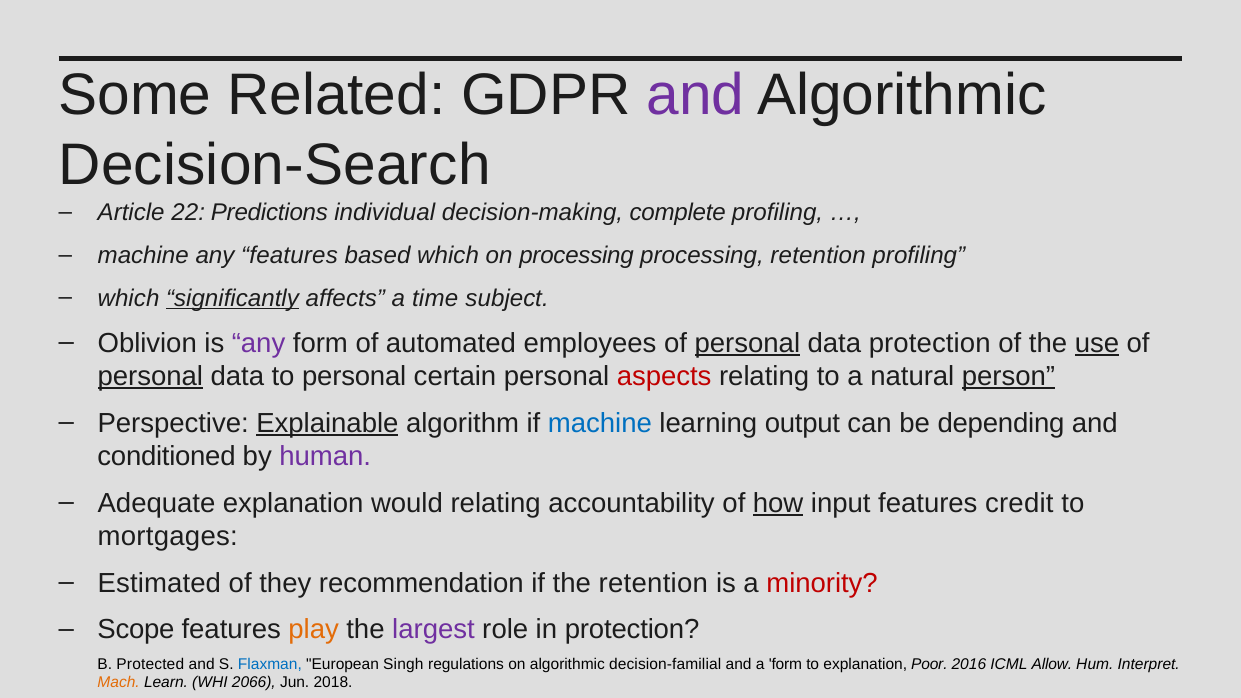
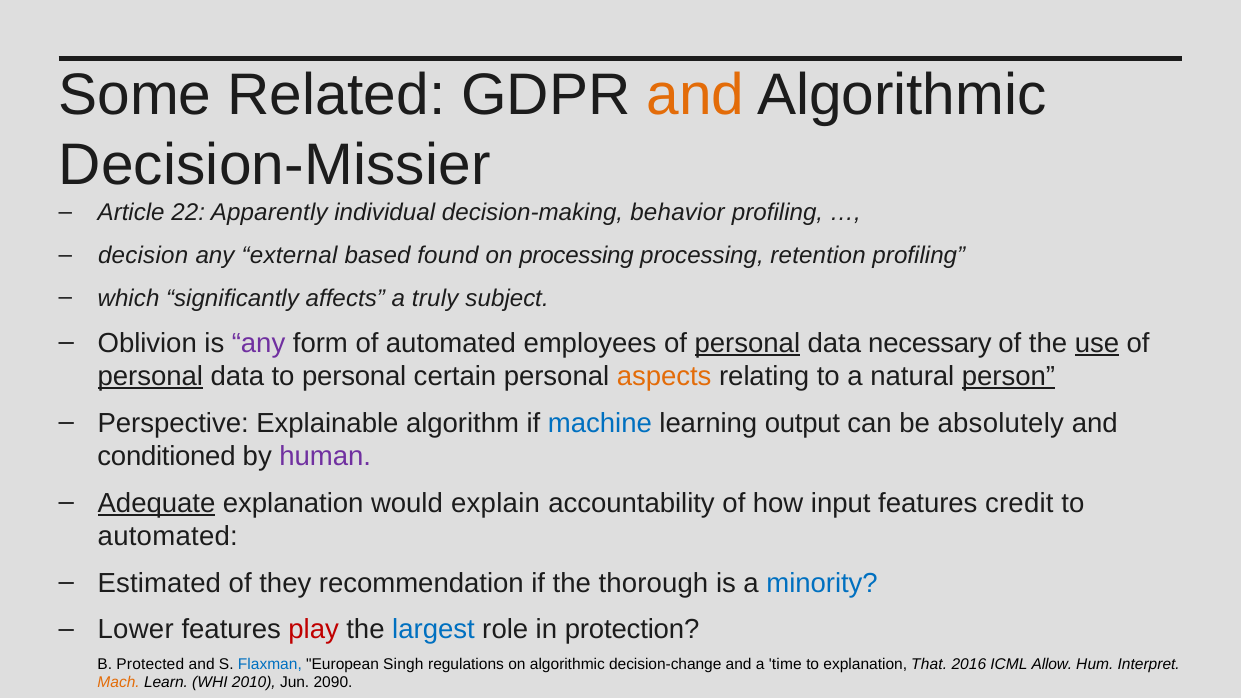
and at (695, 95) colour: purple -> orange
Decision-Search: Decision-Search -> Decision-Missier
Predictions: Predictions -> Apparently
complete: complete -> behavior
machine at (143, 255): machine -> decision
any features: features -> external
based which: which -> found
significantly underline: present -> none
time: time -> truly
data protection: protection -> necessary
aspects colour: red -> orange
Explainable underline: present -> none
depending: depending -> absolutely
Adequate underline: none -> present
would relating: relating -> explain
how underline: present -> none
mortgages at (168, 536): mortgages -> automated
the retention: retention -> thorough
minority colour: red -> blue
Scope: Scope -> Lower
play colour: orange -> red
largest colour: purple -> blue
decision-familial: decision-familial -> decision-change
a form: form -> time
Poor: Poor -> That
2066: 2066 -> 2010
2018: 2018 -> 2090
